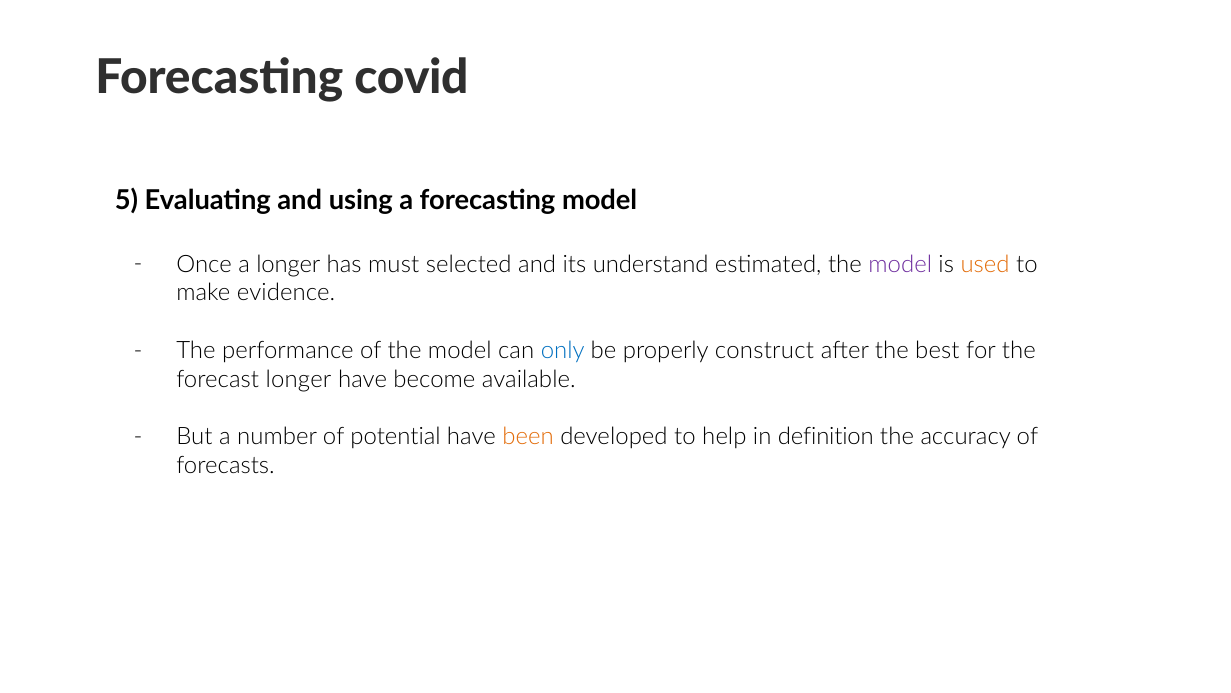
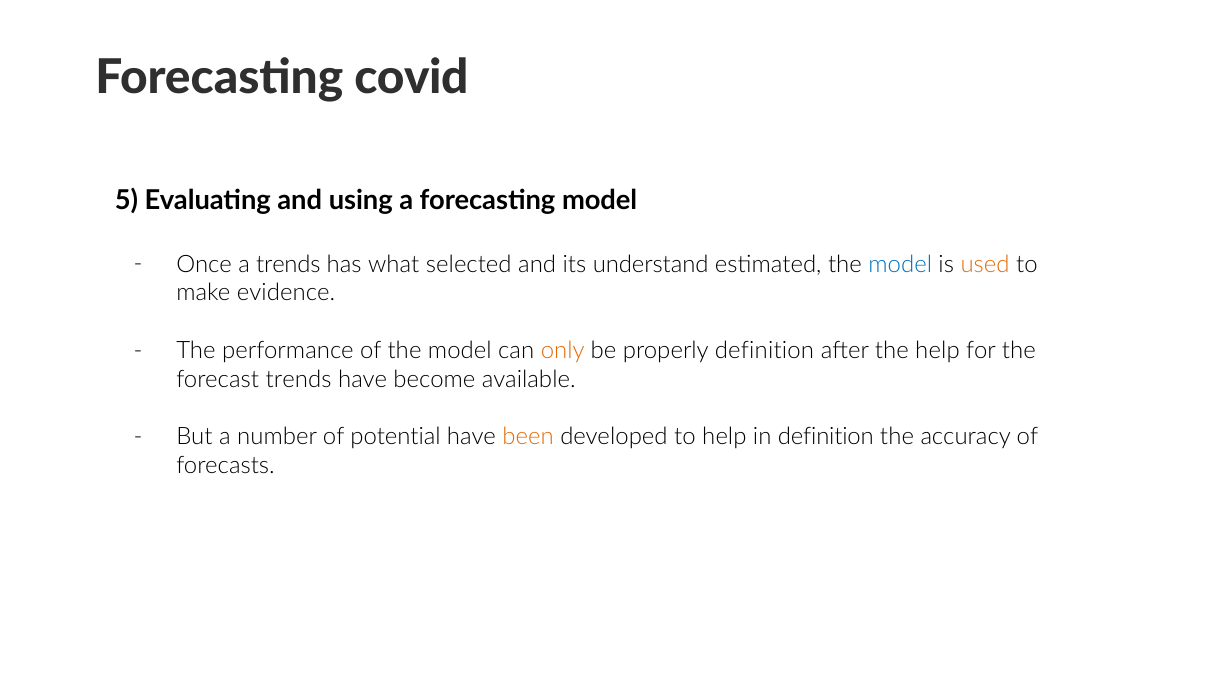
a longer: longer -> trends
must: must -> what
model at (900, 264) colour: purple -> blue
only colour: blue -> orange
properly construct: construct -> definition
the best: best -> help
forecast longer: longer -> trends
